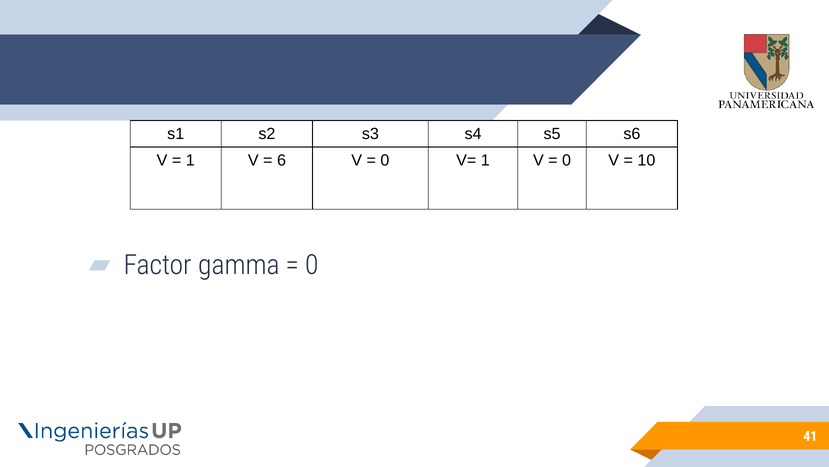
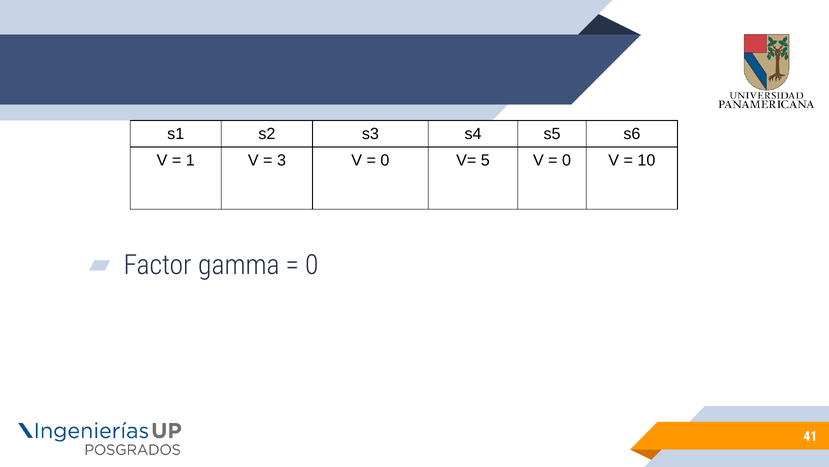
6: 6 -> 3
V= 1: 1 -> 5
